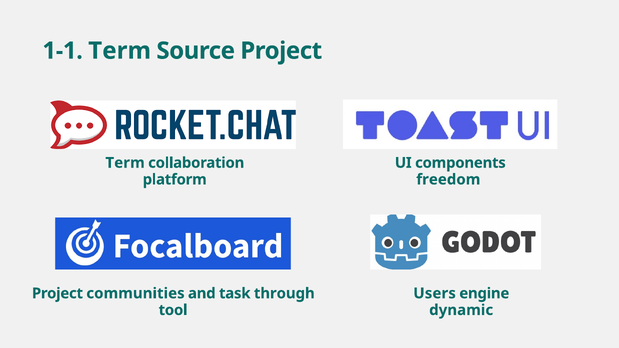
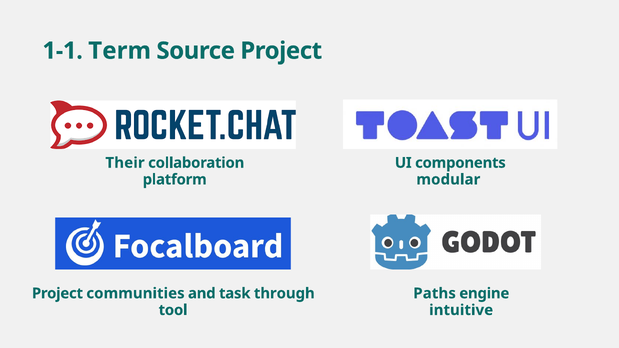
Term at (125, 163): Term -> Their
freedom: freedom -> modular
Users: Users -> Paths
dynamic: dynamic -> intuitive
